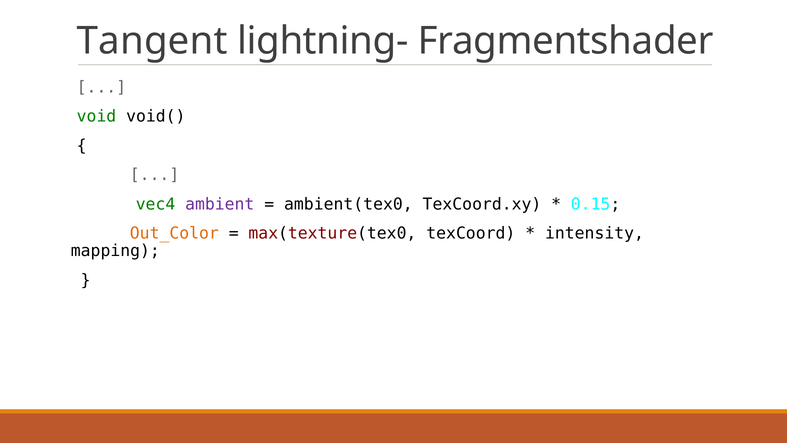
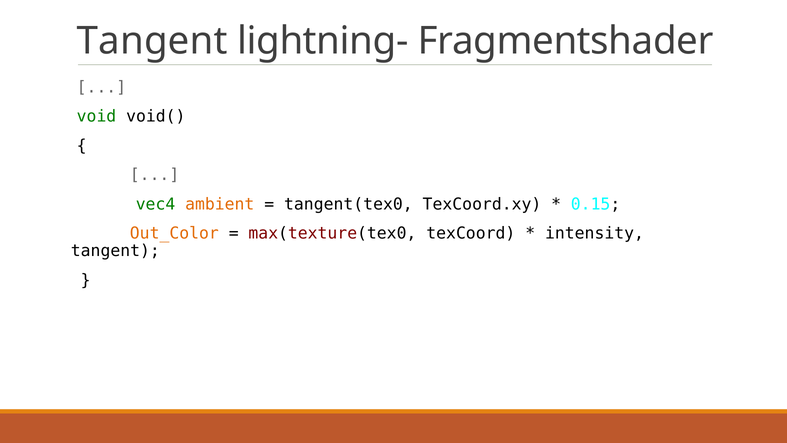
ambient colour: purple -> orange
ambient(tex0: ambient(tex0 -> tangent(tex0
mapping at (115, 251): mapping -> tangent
